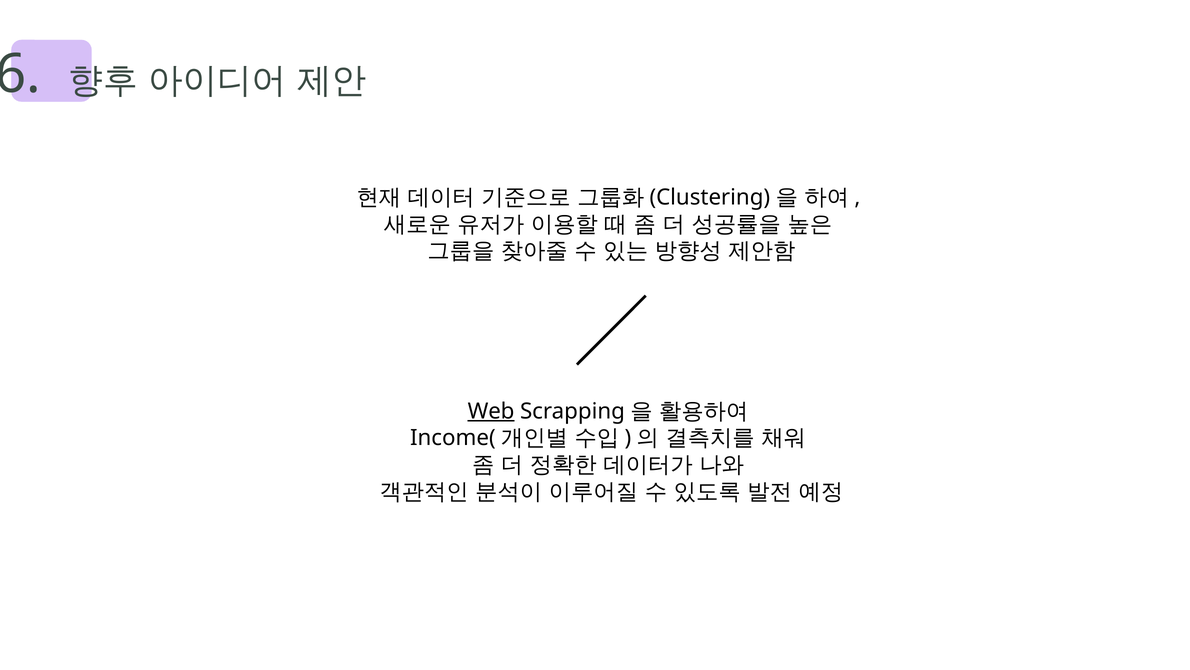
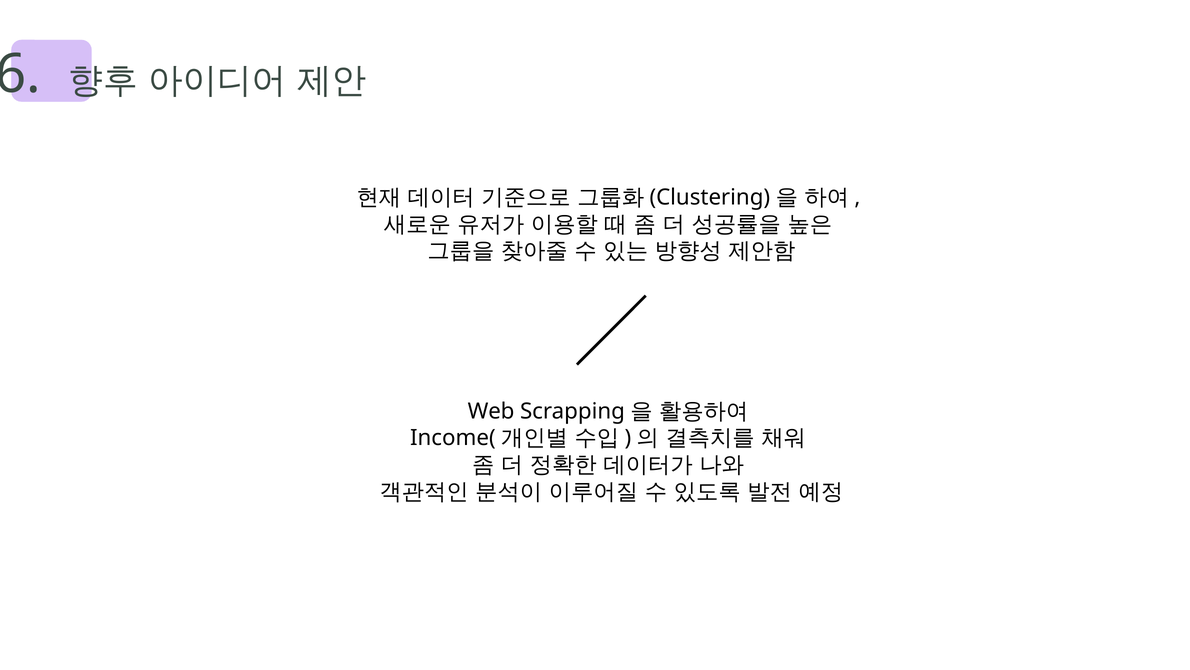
Web underline: present -> none
